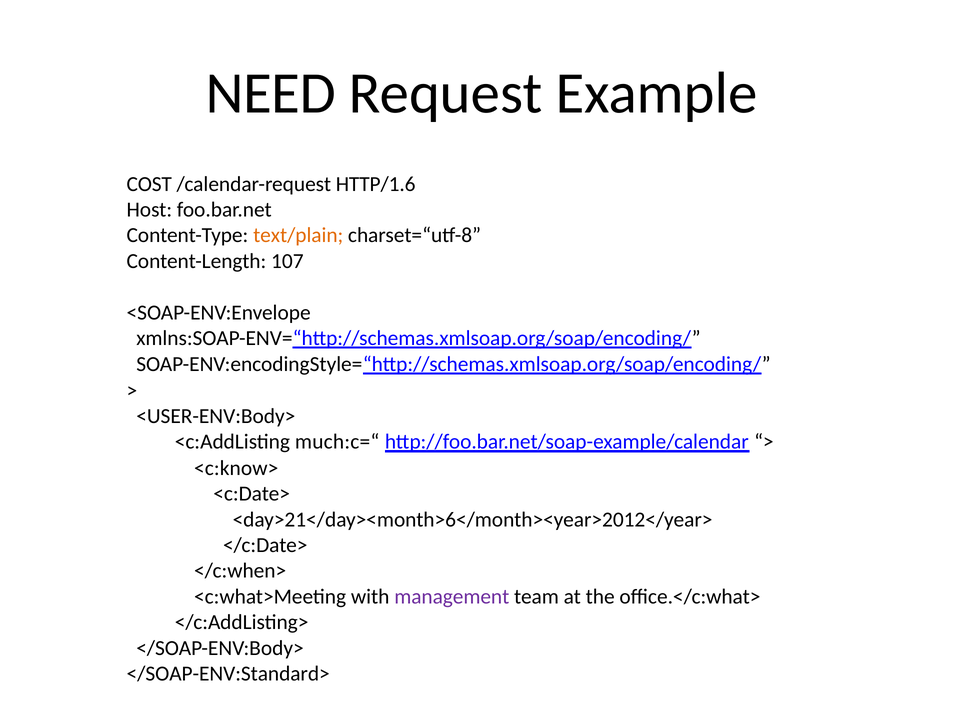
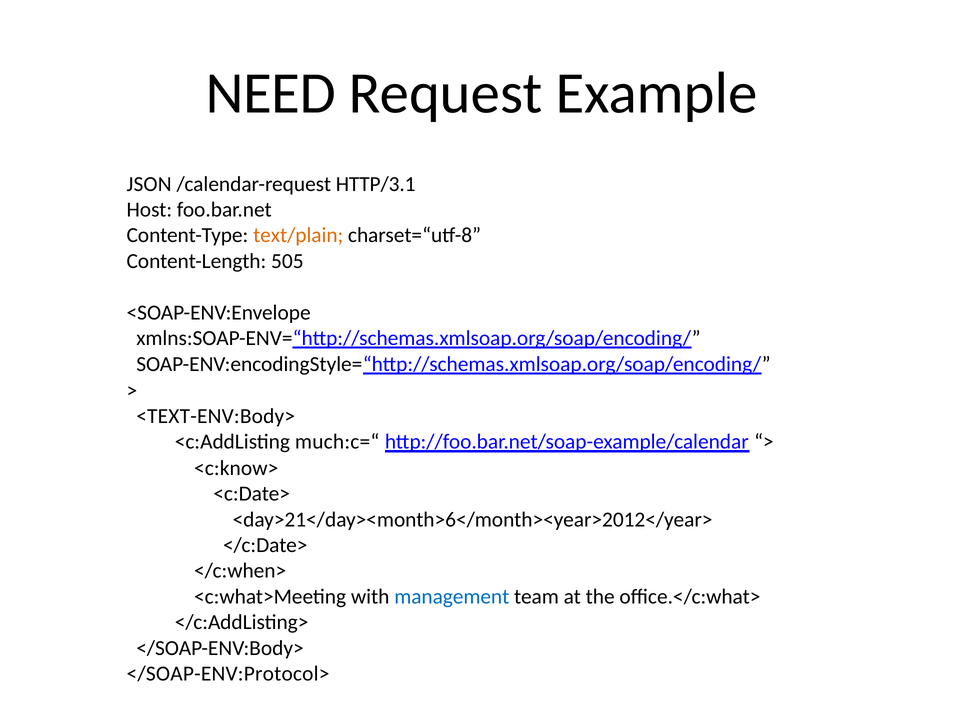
COST: COST -> JSON
HTTP/1.6: HTTP/1.6 -> HTTP/3.1
107: 107 -> 505
<USER-ENV:Body>: <USER-ENV:Body> -> <TEXT-ENV:Body>
management colour: purple -> blue
</SOAP-ENV:Standard>: </SOAP-ENV:Standard> -> </SOAP-ENV:Protocol>
